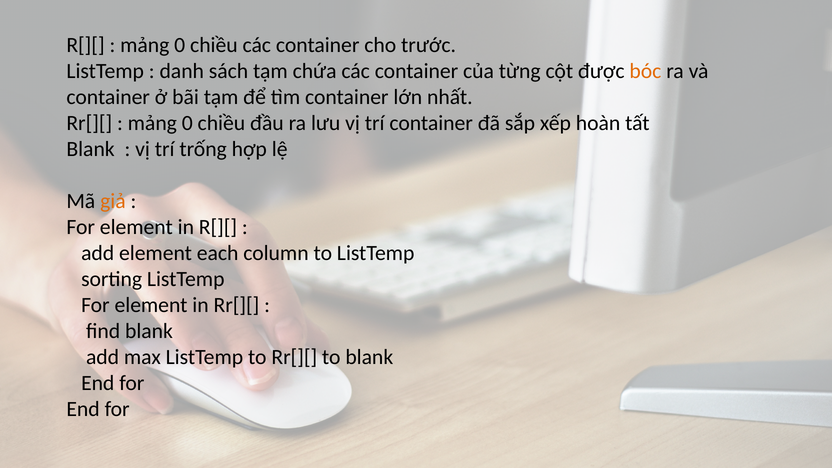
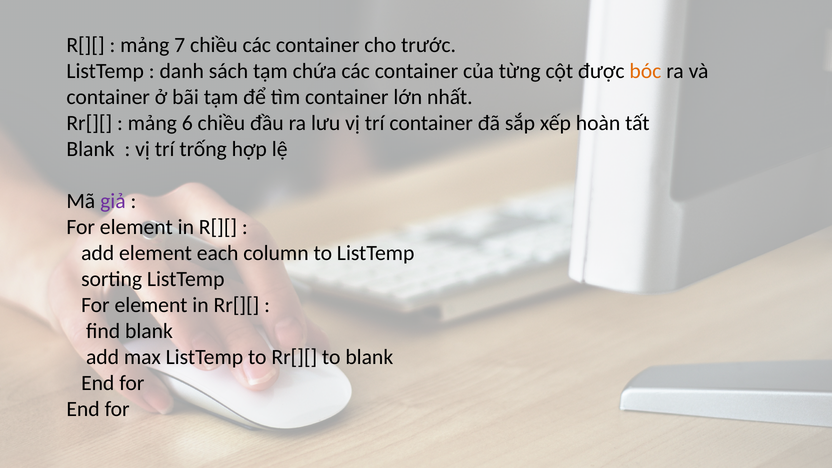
0 at (180, 45): 0 -> 7
0 at (187, 123): 0 -> 6
giả colour: orange -> purple
